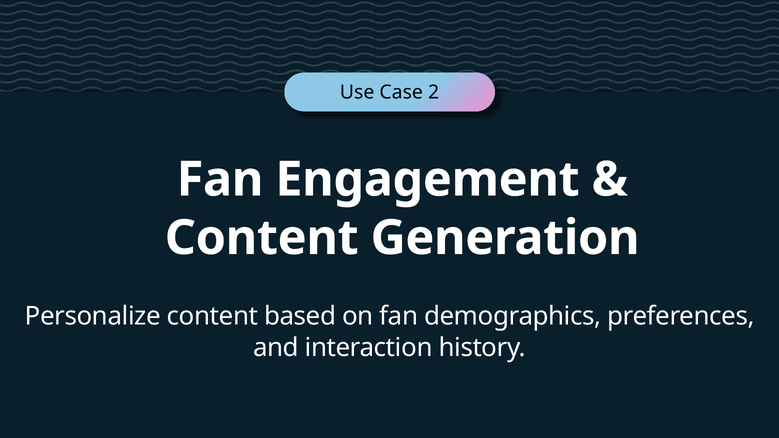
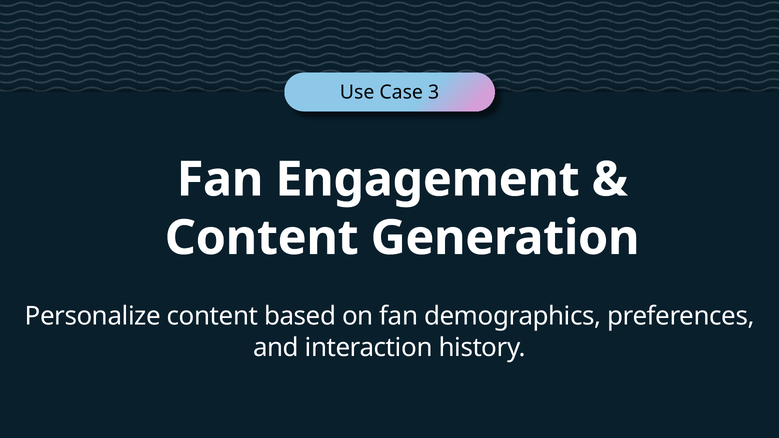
2: 2 -> 3
